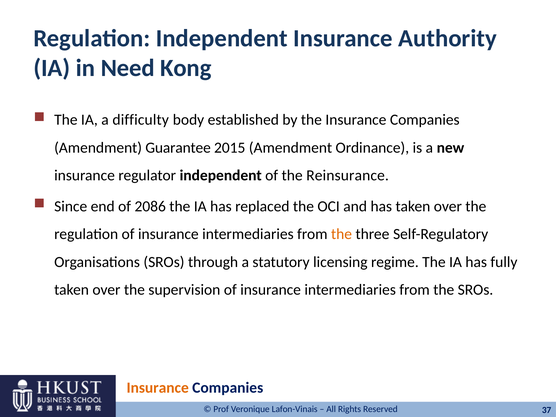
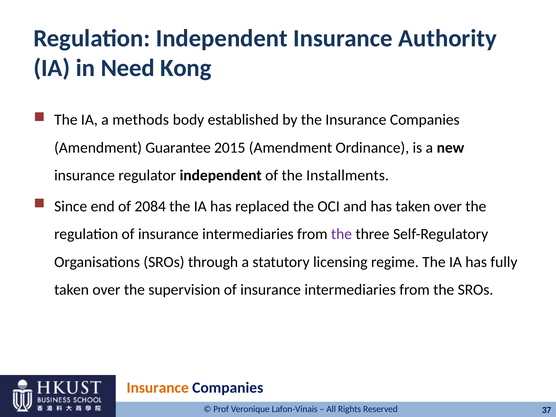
difficulty: difficulty -> methods
Reinsurance: Reinsurance -> Installments
2086: 2086 -> 2084
the at (342, 234) colour: orange -> purple
